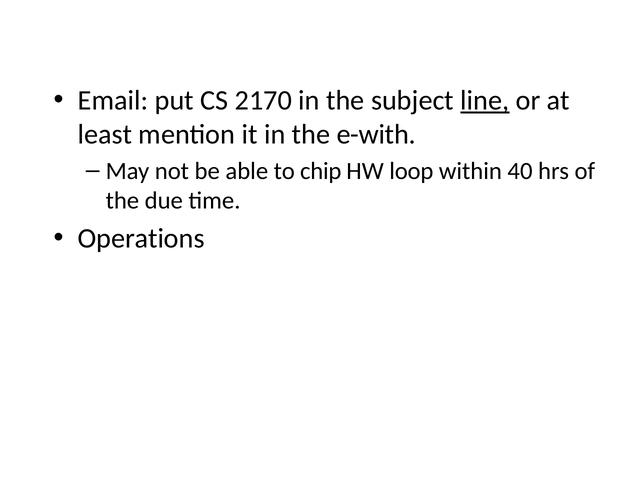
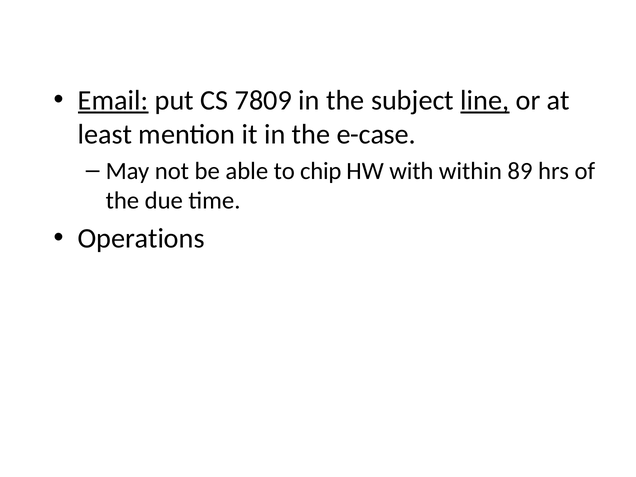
Email underline: none -> present
2170: 2170 -> 7809
e-with: e-with -> e-case
loop: loop -> with
40: 40 -> 89
